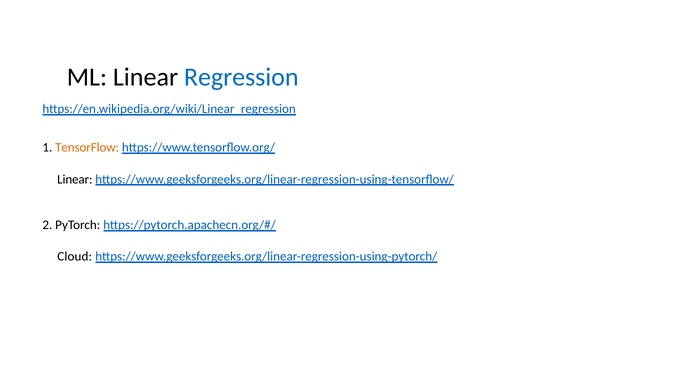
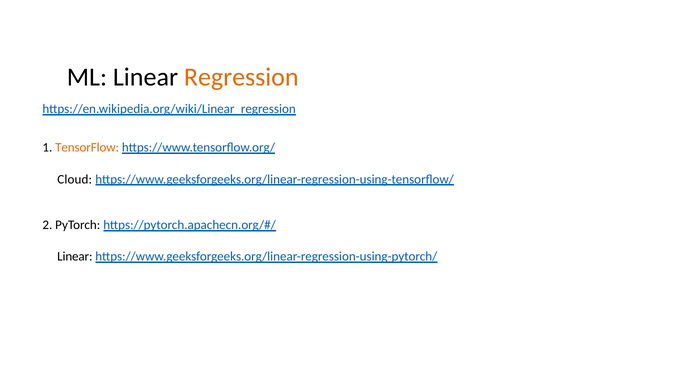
Regression colour: blue -> orange
Linear at (75, 179): Linear -> Cloud
Cloud at (75, 257): Cloud -> Linear
